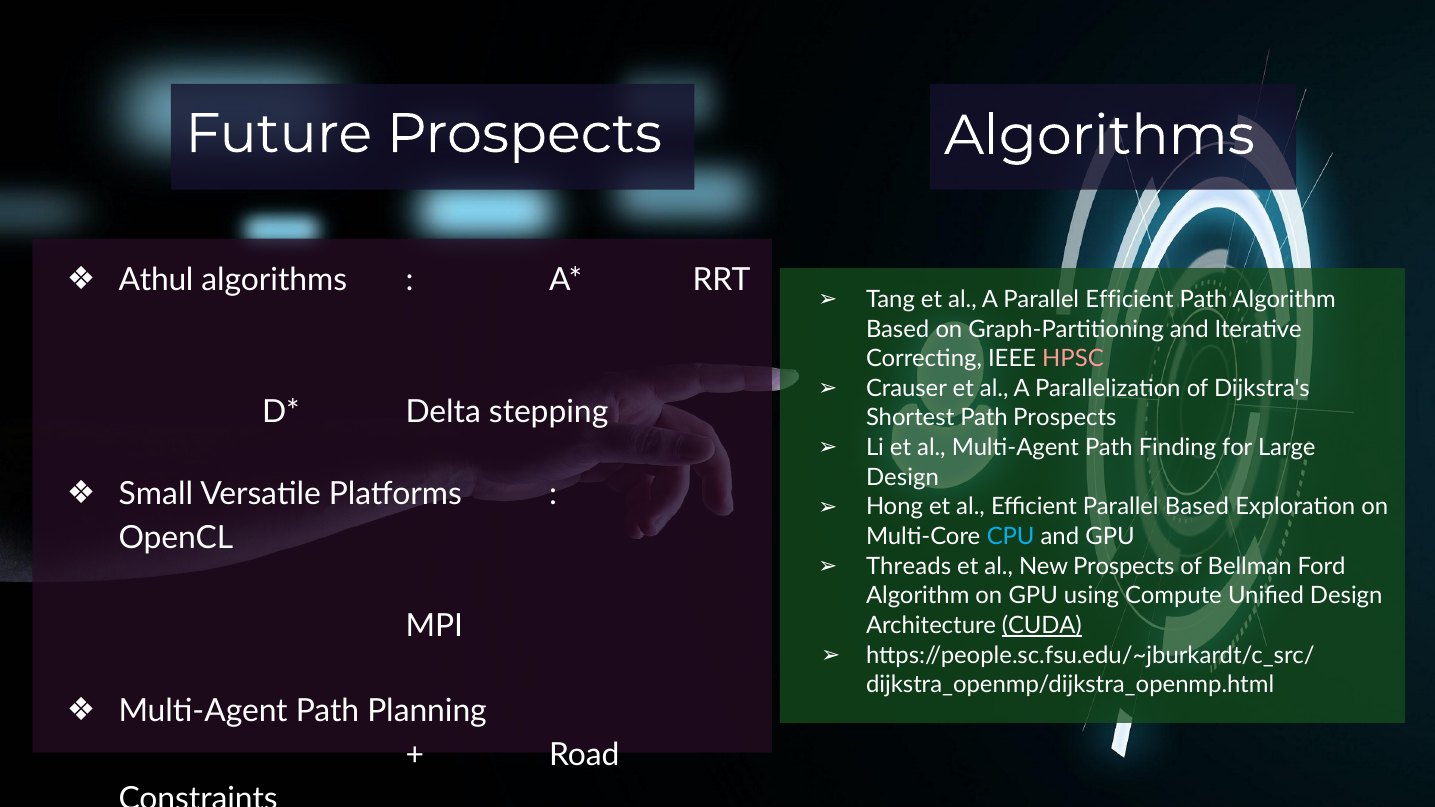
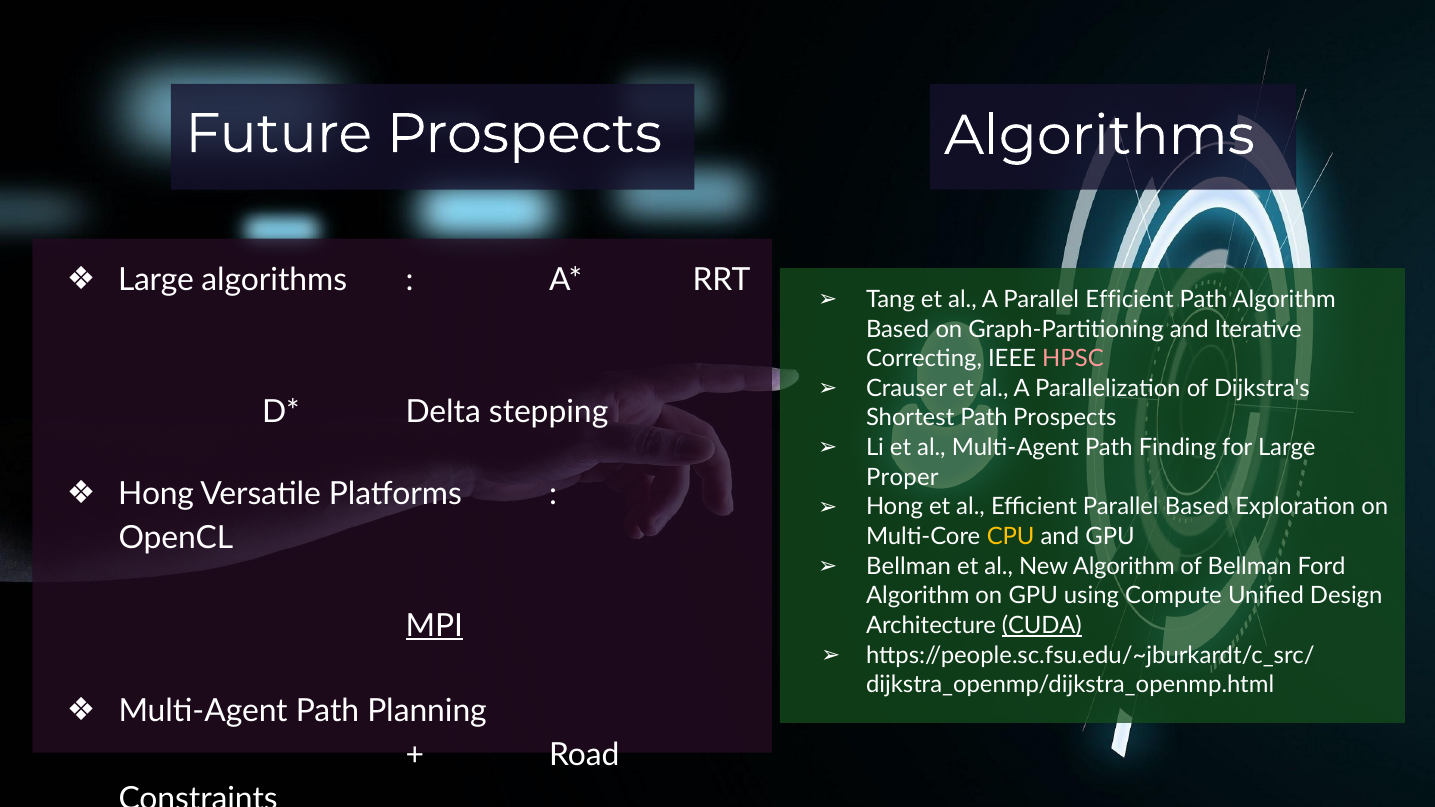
Athul at (156, 280): Athul -> Large
Design at (902, 478): Design -> Proper
Small at (156, 494): Small -> Hong
CPU colour: light blue -> yellow
Threads at (909, 567): Threads -> Bellman
New Prospects: Prospects -> Algorithm
MPI underline: none -> present
